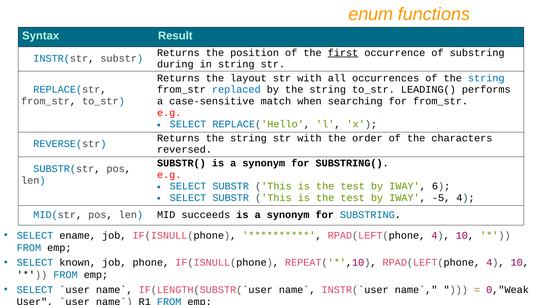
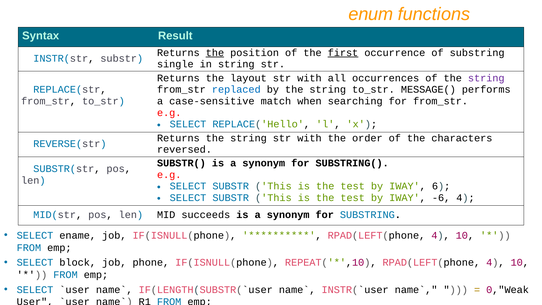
the at (215, 53) underline: none -> present
during: during -> single
string at (486, 78) colour: blue -> purple
LEADING(: LEADING( -> MESSAGE(
-5: -5 -> -6
known: known -> block
